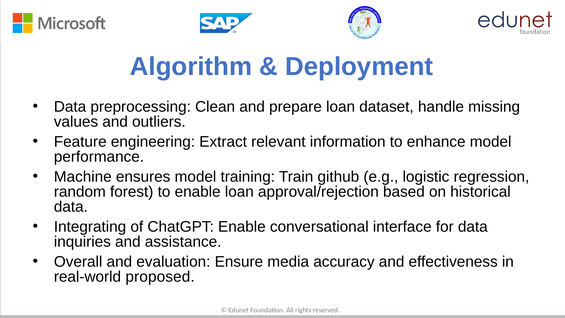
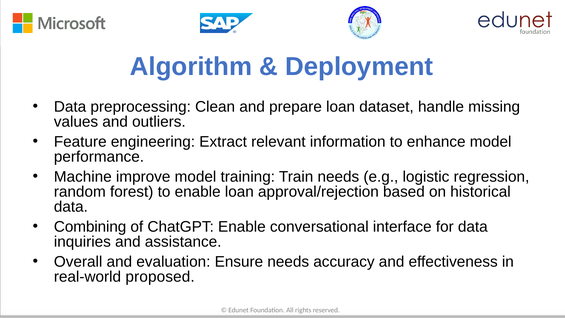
ensures: ensures -> improve
Train github: github -> needs
Integrating: Integrating -> Combining
Ensure media: media -> needs
